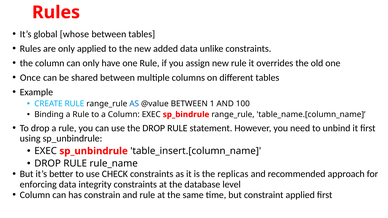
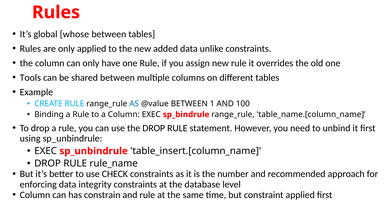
Once: Once -> Tools
replicas: replicas -> number
